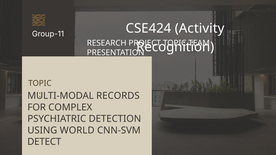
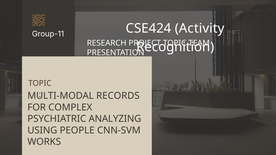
DETECTION: DETECTION -> ANALYZING
WORLD: WORLD -> PEOPLE
DETECT: DETECT -> WORKS
